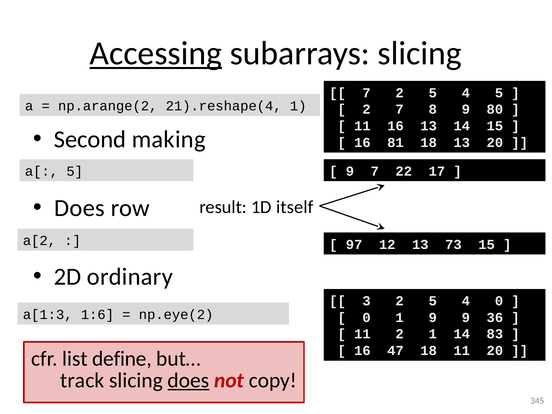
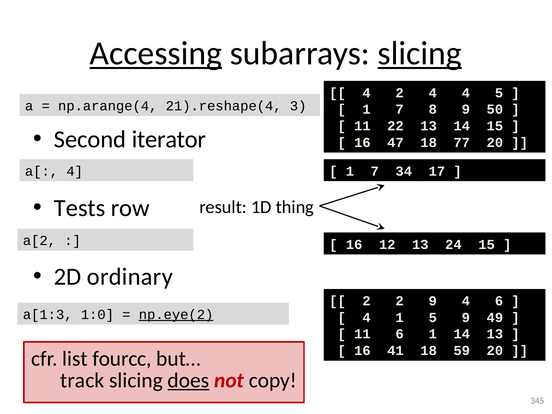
slicing at (420, 53) underline: none -> present
7 at (367, 93): 7 -> 4
5 at (433, 93): 5 -> 4
np.arange(2: np.arange(2 -> np.arange(4
21).reshape(4 1: 1 -> 3
2 at (367, 109): 2 -> 1
80: 80 -> 50
11 16: 16 -> 22
making: making -> iterator
81: 81 -> 47
18 13: 13 -> 77
a[ 5: 5 -> 4
9 at (350, 171): 9 -> 1
22: 22 -> 34
Does at (80, 208): Does -> Tests
itself: itself -> thing
97 at (354, 244): 97 -> 16
73: 73 -> 24
3 at (367, 301): 3 -> 2
5 at (433, 301): 5 -> 9
4 0: 0 -> 6
1:6: 1:6 -> 1:0
np.eye(2 underline: none -> present
0 at (367, 318): 0 -> 4
1 9: 9 -> 5
36: 36 -> 49
11 2: 2 -> 6
14 83: 83 -> 13
47: 47 -> 41
18 11: 11 -> 59
define: define -> fourcc
